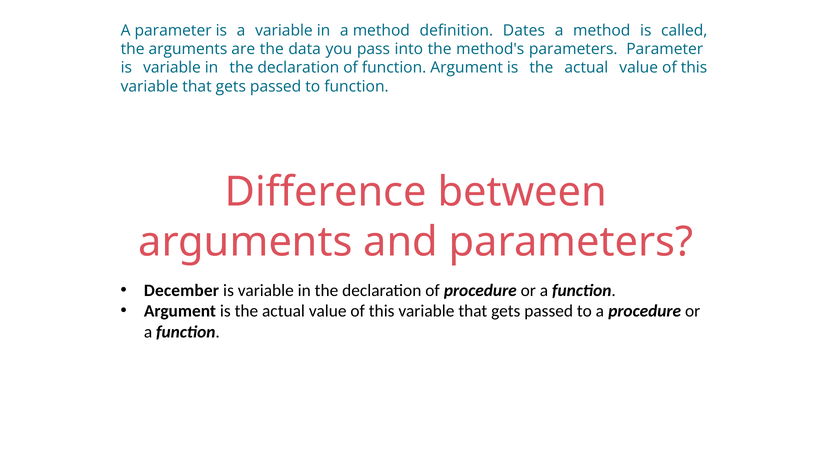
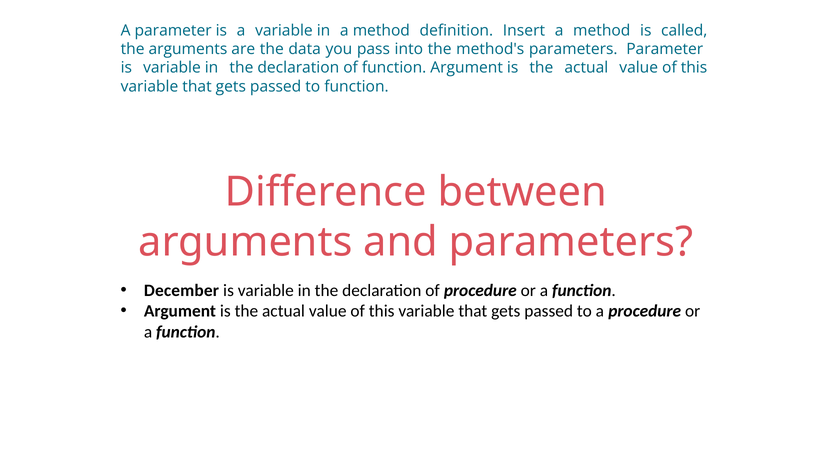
Dates: Dates -> Insert
